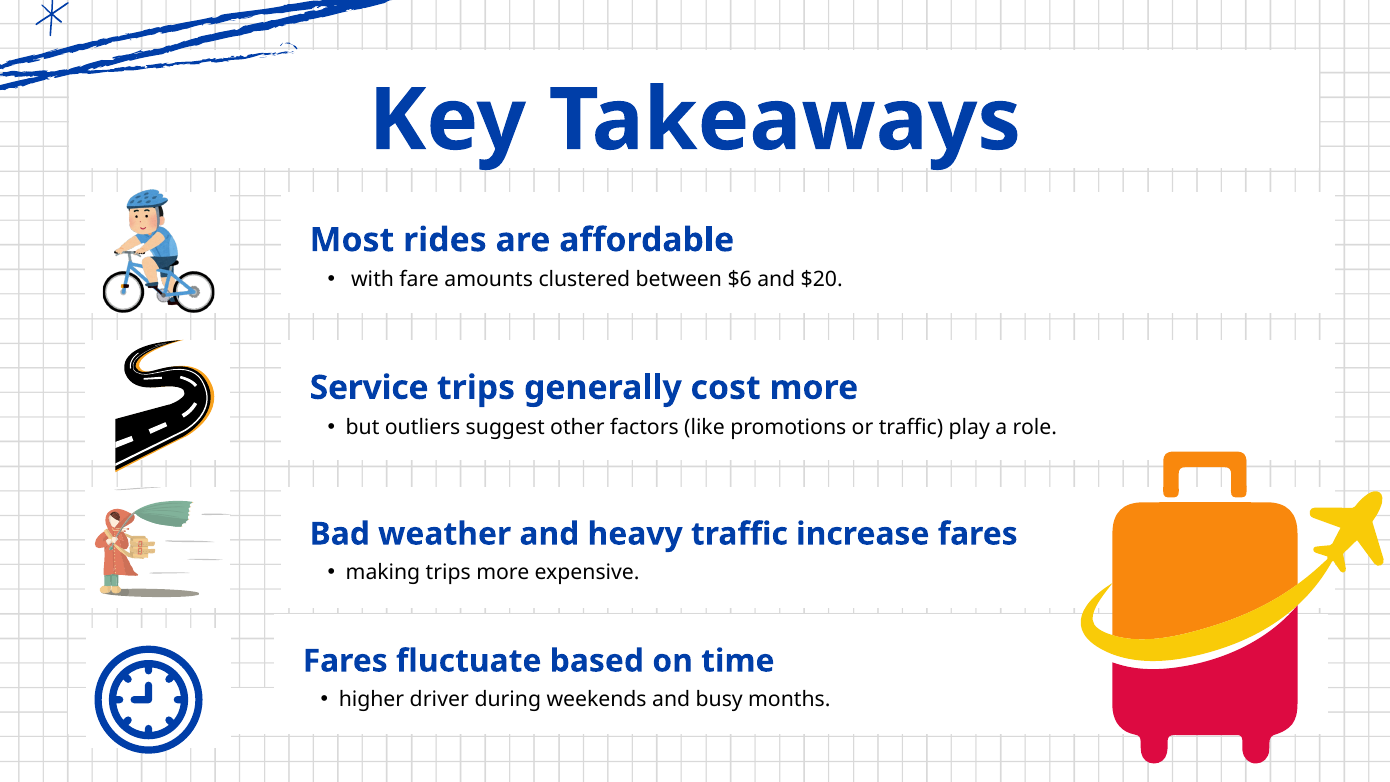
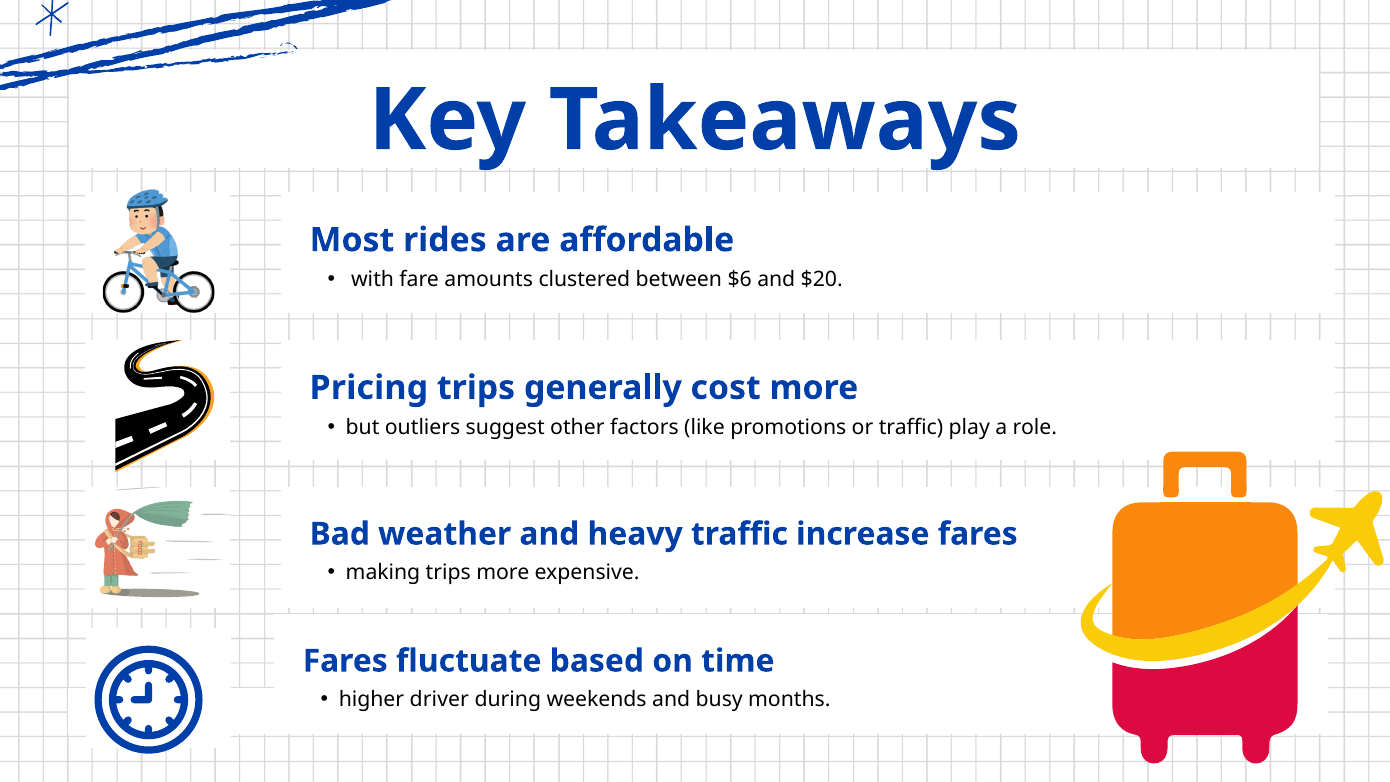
Service: Service -> Pricing
